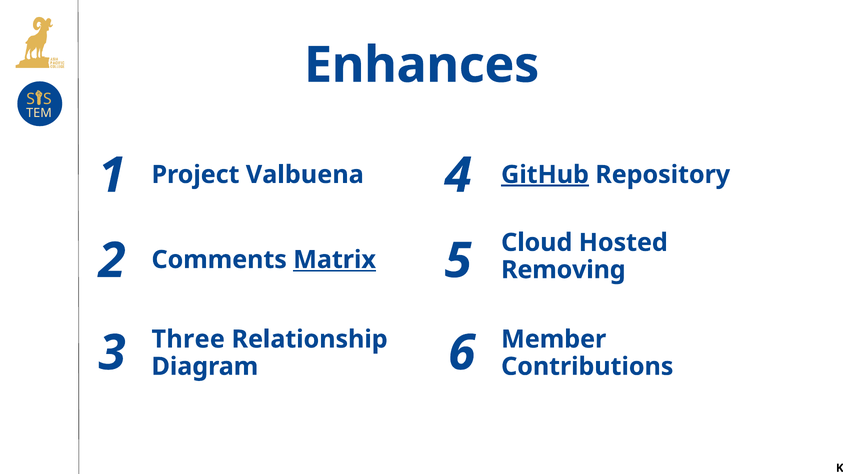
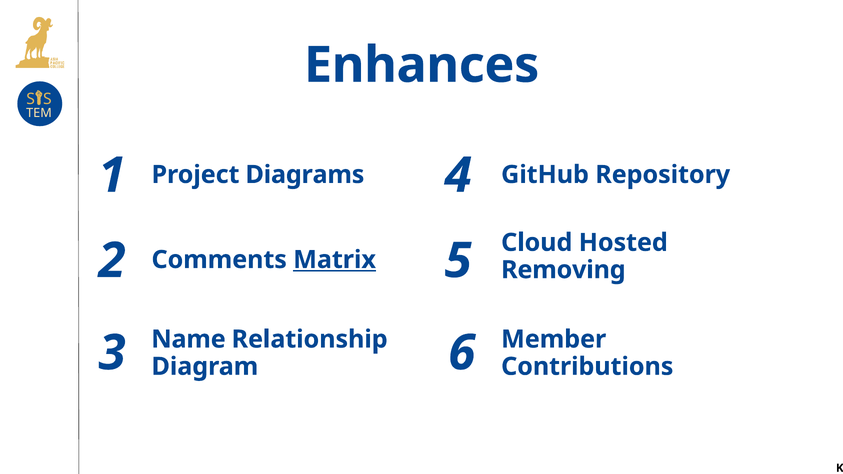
Valbuena: Valbuena -> Diagrams
GitHub underline: present -> none
Three: Three -> Name
